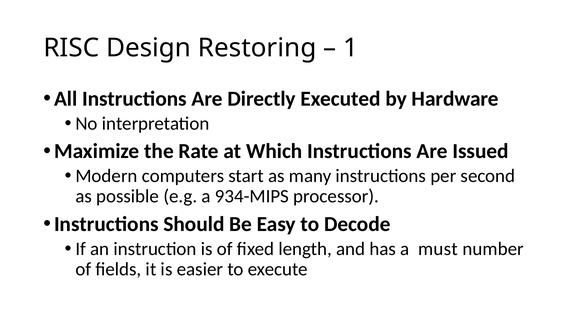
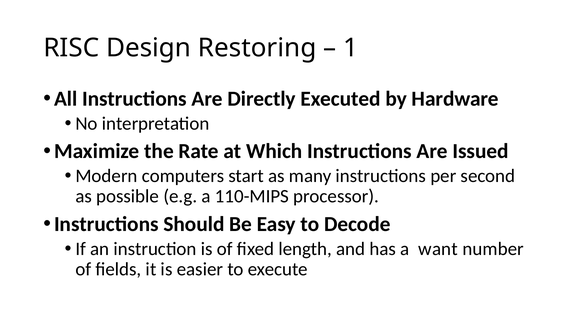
934-MIPS: 934-MIPS -> 110-MIPS
must: must -> want
